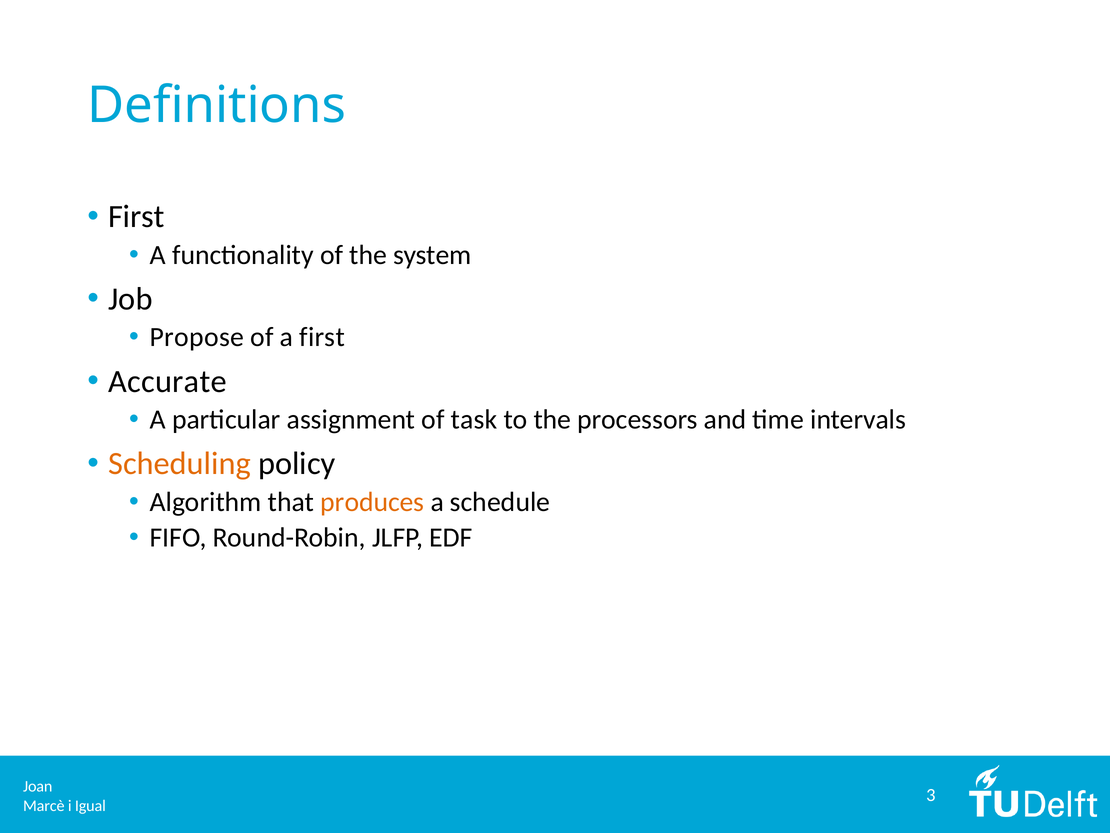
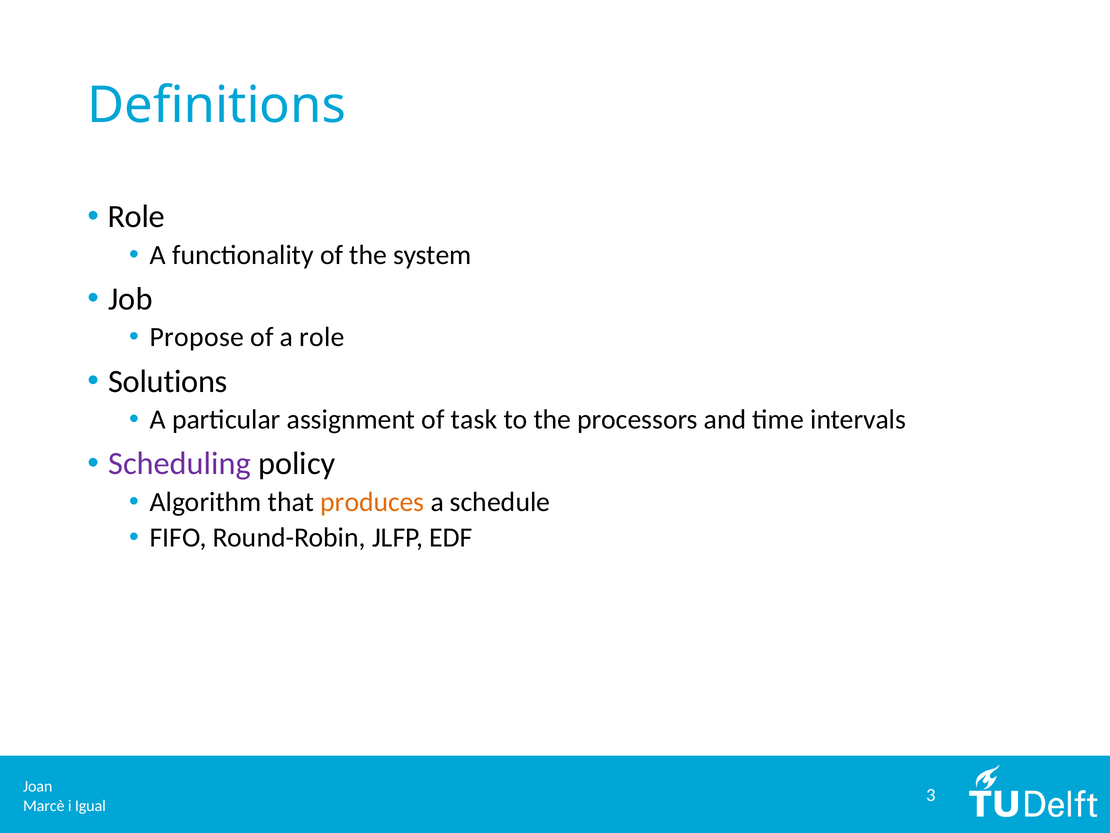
First at (136, 217): First -> Role
a first: first -> role
Accurate: Accurate -> Solutions
Scheduling colour: orange -> purple
